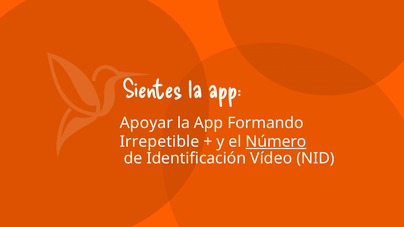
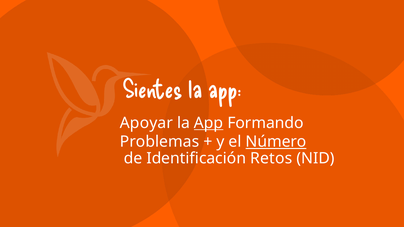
App at (209, 123) underline: none -> present
Irrepetible: Irrepetible -> Problemas
Vídeo: Vídeo -> Retos
